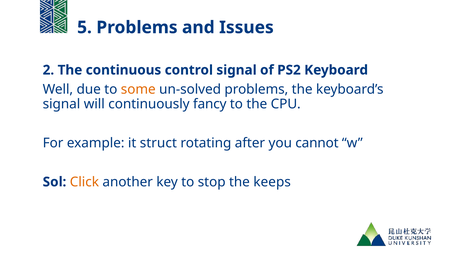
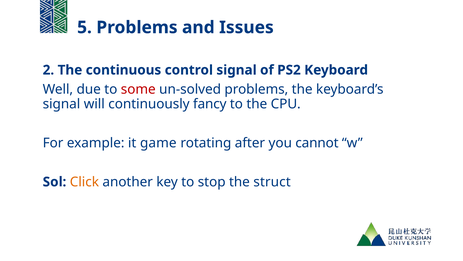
some colour: orange -> red
struct: struct -> game
keeps: keeps -> struct
